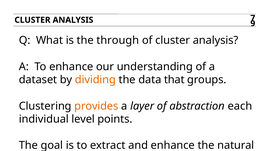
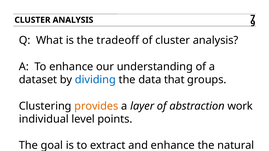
through: through -> tradeoff
dividing colour: orange -> blue
each: each -> work
